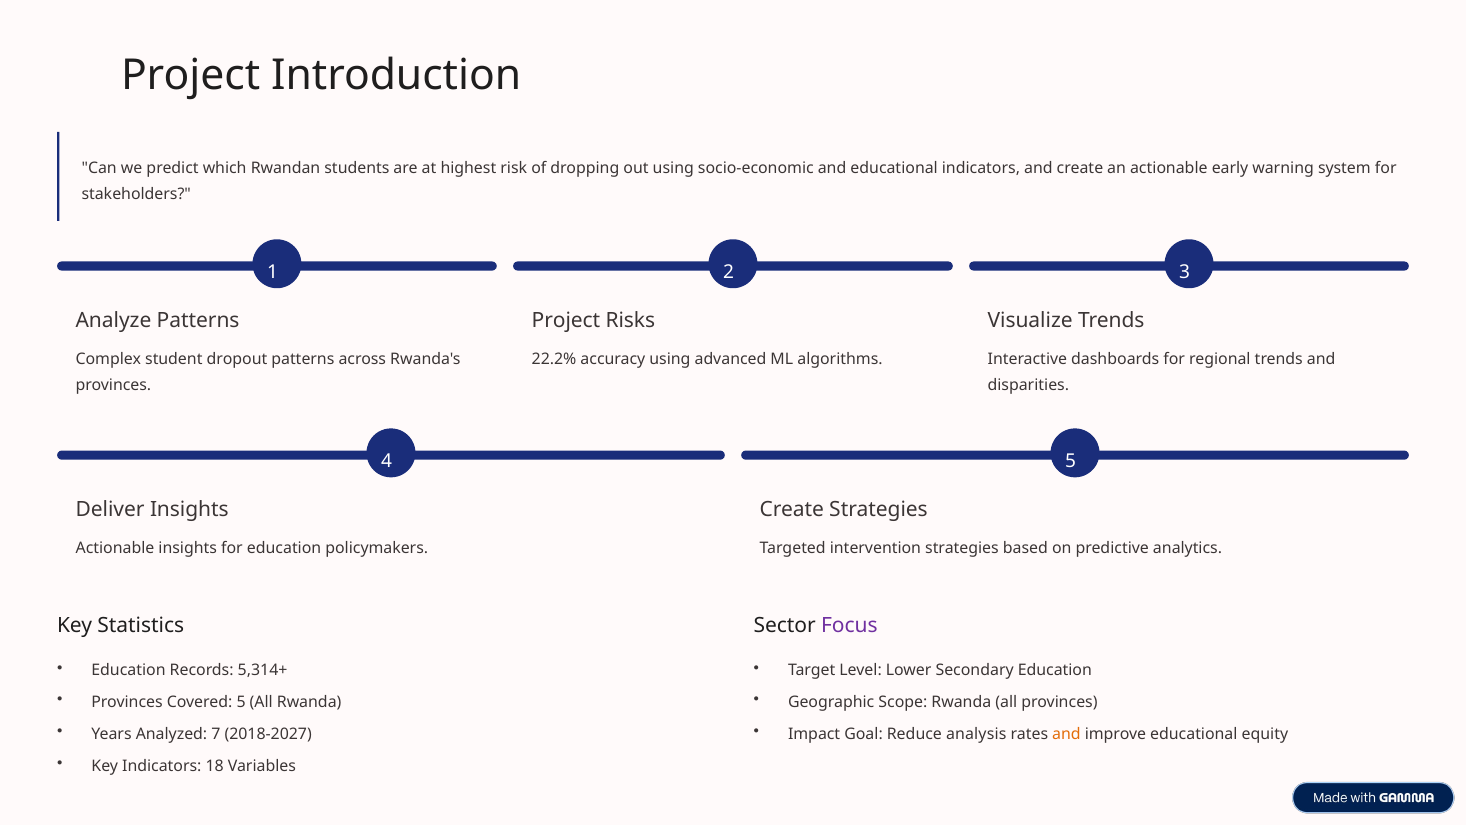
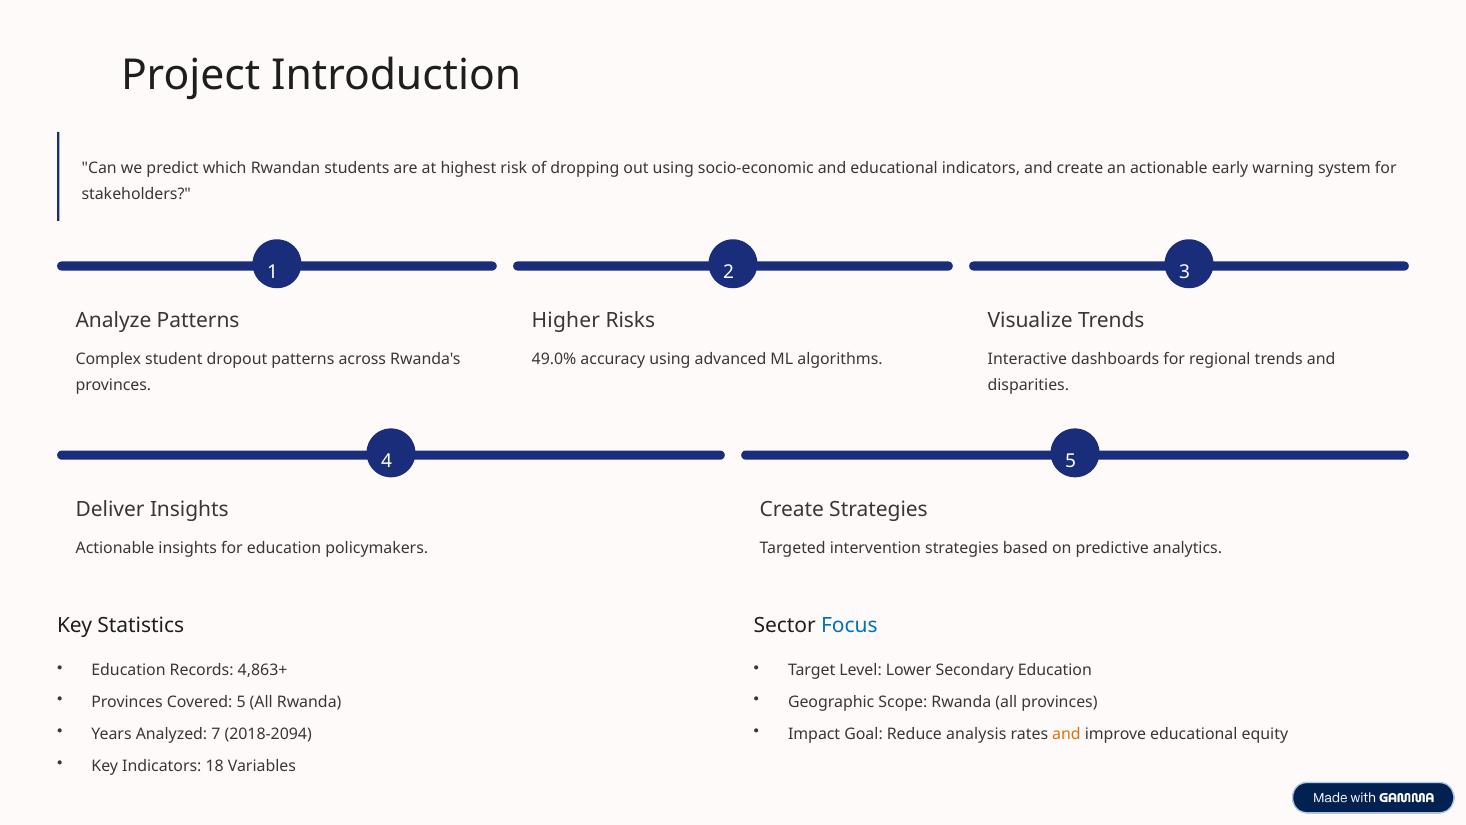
Project at (566, 320): Project -> Higher
22.2%: 22.2% -> 49.0%
Focus colour: purple -> blue
5,314+: 5,314+ -> 4,863+
2018-2027: 2018-2027 -> 2018-2094
